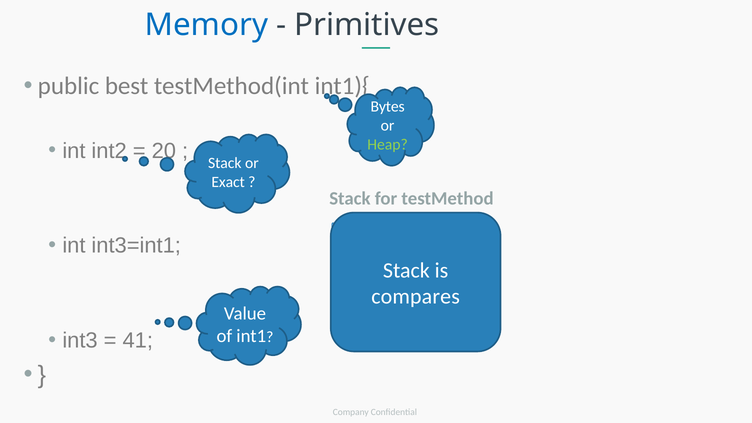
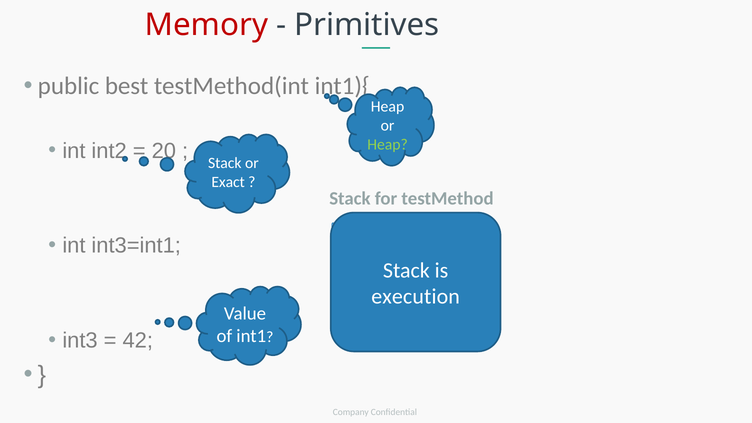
Memory colour: blue -> red
Bytes at (388, 107): Bytes -> Heap
compares: compares -> execution
41: 41 -> 42
